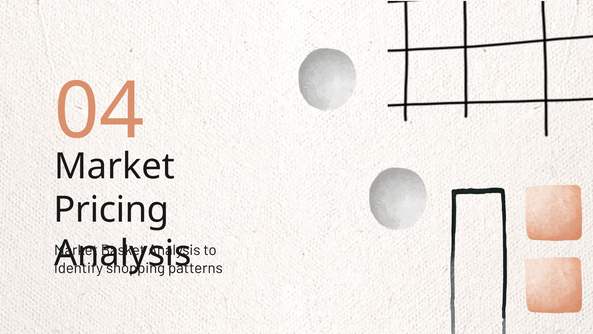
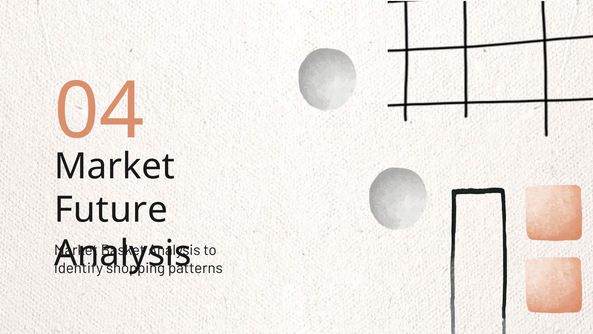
Pricing: Pricing -> Future
